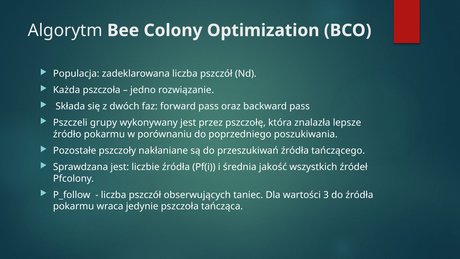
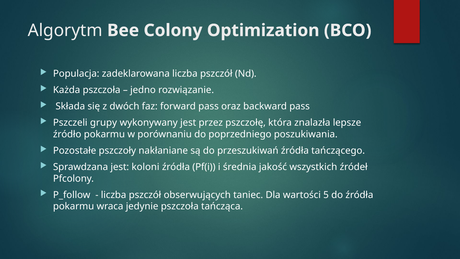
liczbie: liczbie -> koloni
3: 3 -> 5
